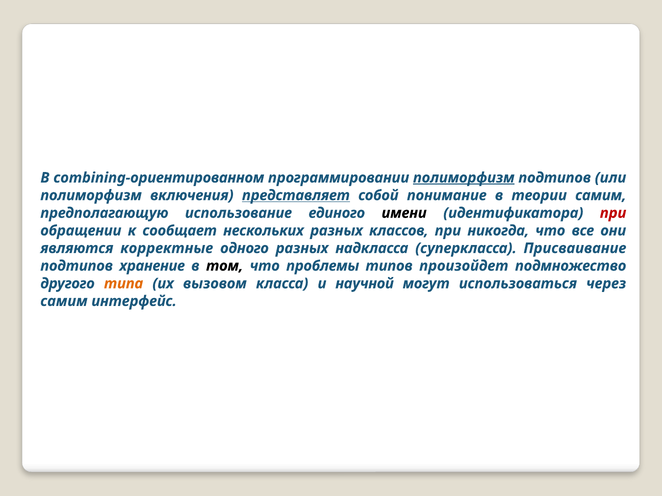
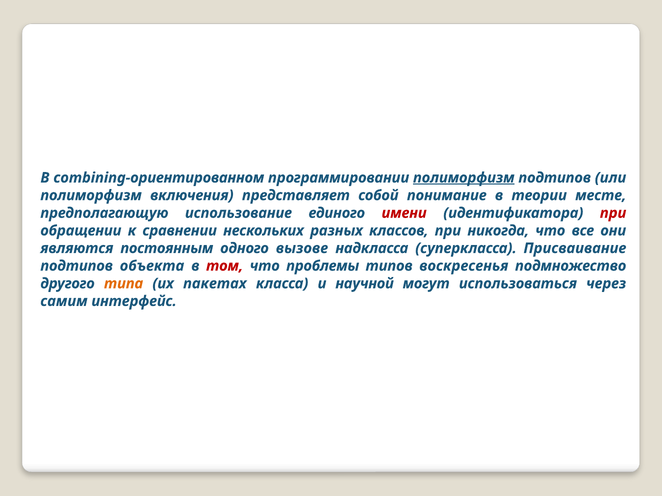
представляет underline: present -> none
теории самим: самим -> месте
имени colour: black -> red
сообщает: сообщает -> сравнении
корректные: корректные -> постоянным
одного разных: разных -> вызове
хранение: хранение -> объекта
том colour: black -> red
произойдет: произойдет -> воскресенья
вызовом: вызовом -> пакетах
